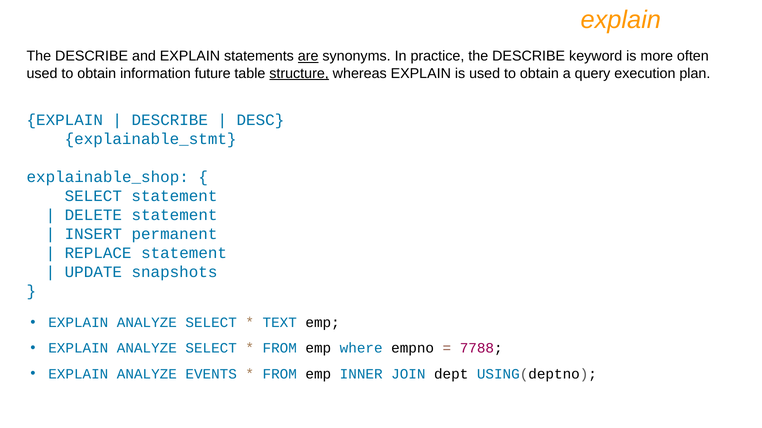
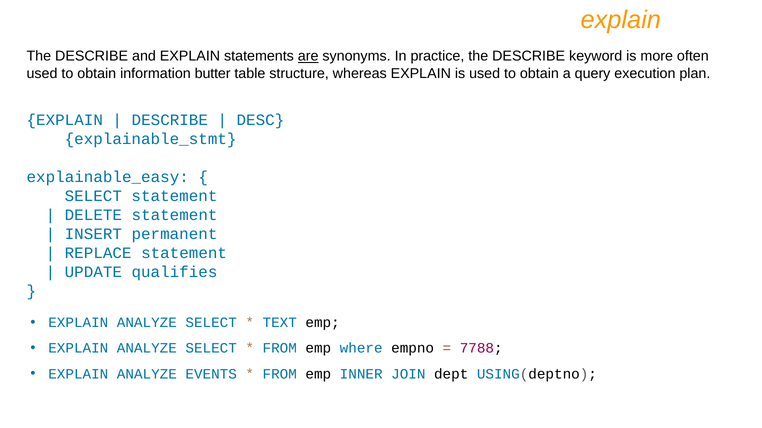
future: future -> butter
structure underline: present -> none
explainable_shop: explainable_shop -> explainable_easy
snapshots: snapshots -> qualifies
